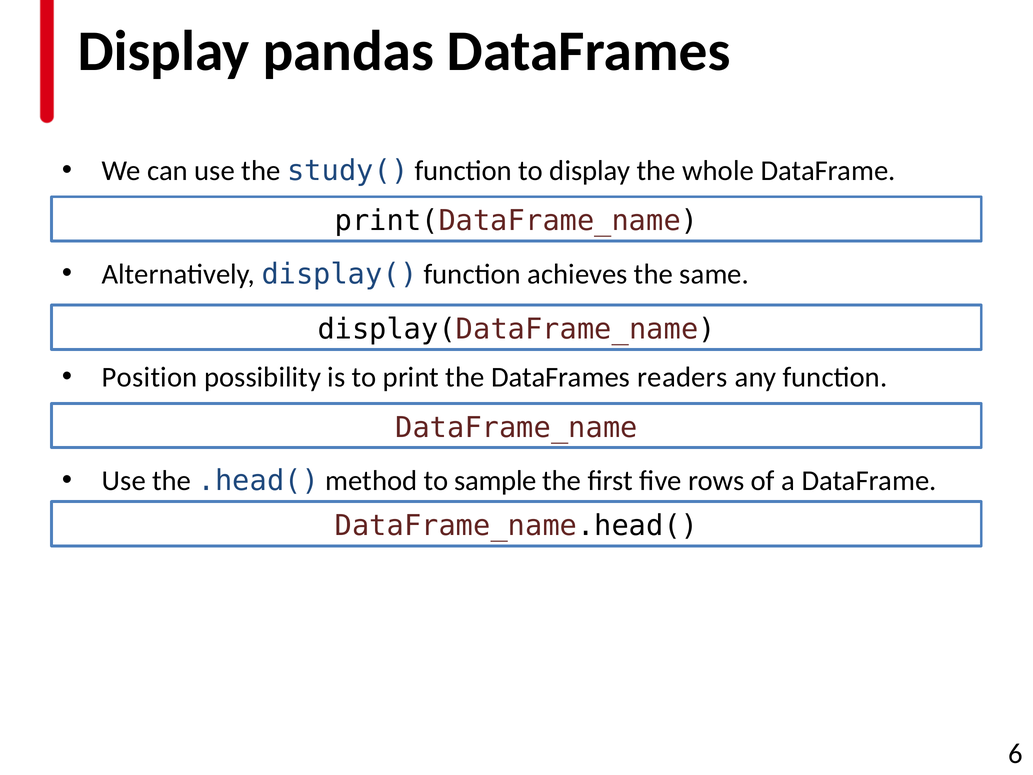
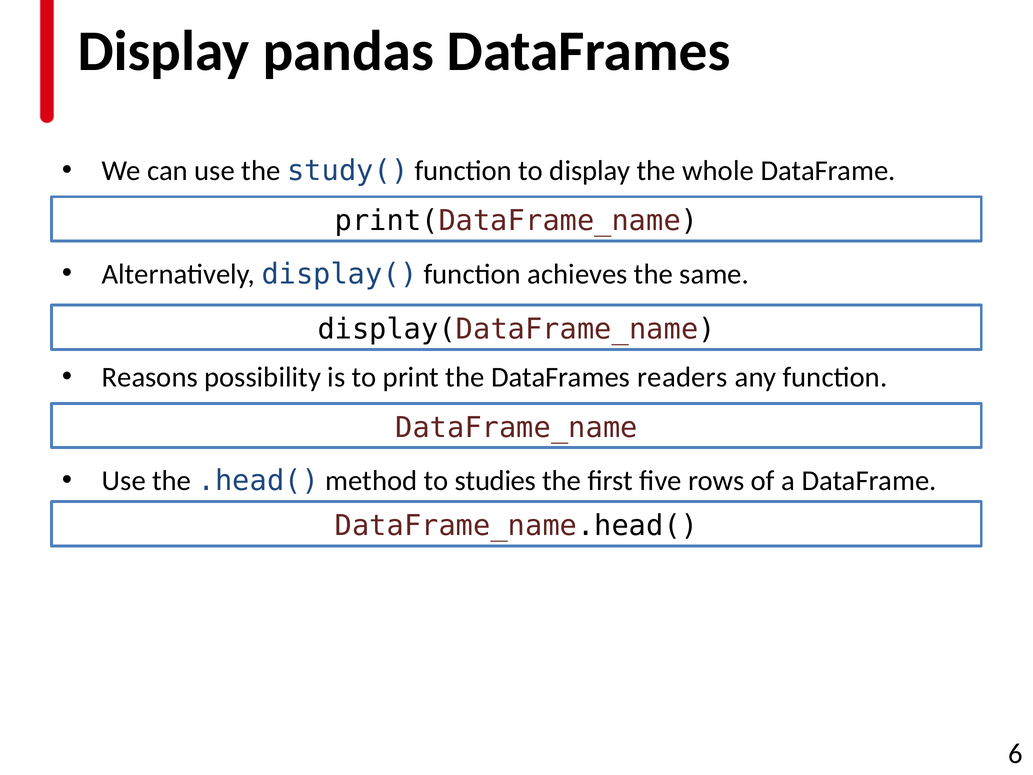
Position: Position -> Reasons
sample: sample -> studies
